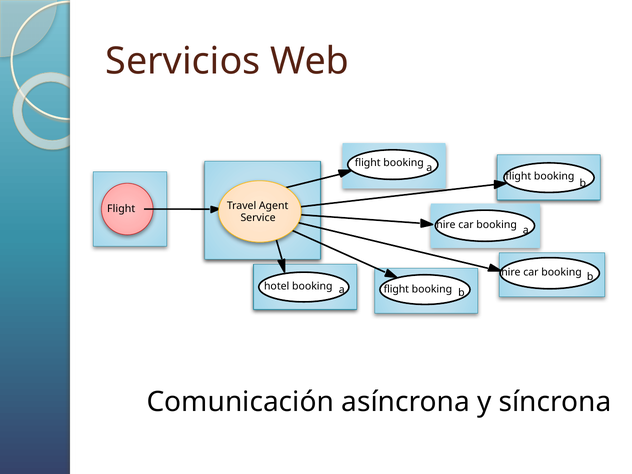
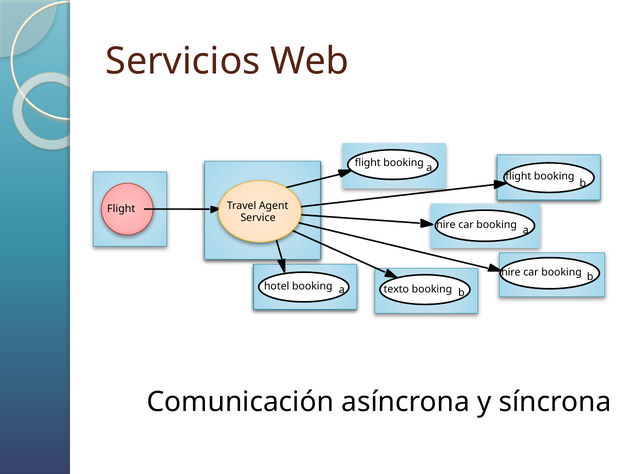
flight at (396, 289): flight -> texto
